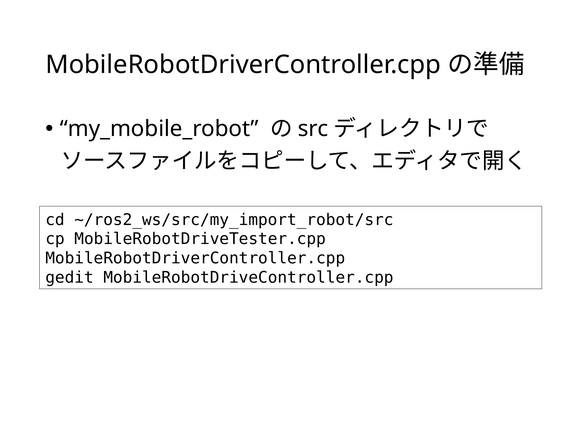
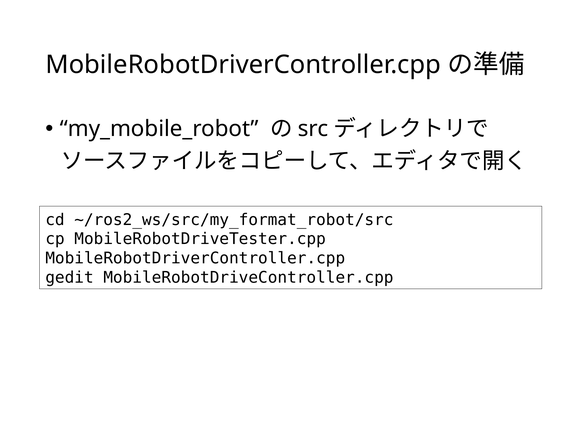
~/ros2_ws/src/my_import_robot/src: ~/ros2_ws/src/my_import_robot/src -> ~/ros2_ws/src/my_format_robot/src
